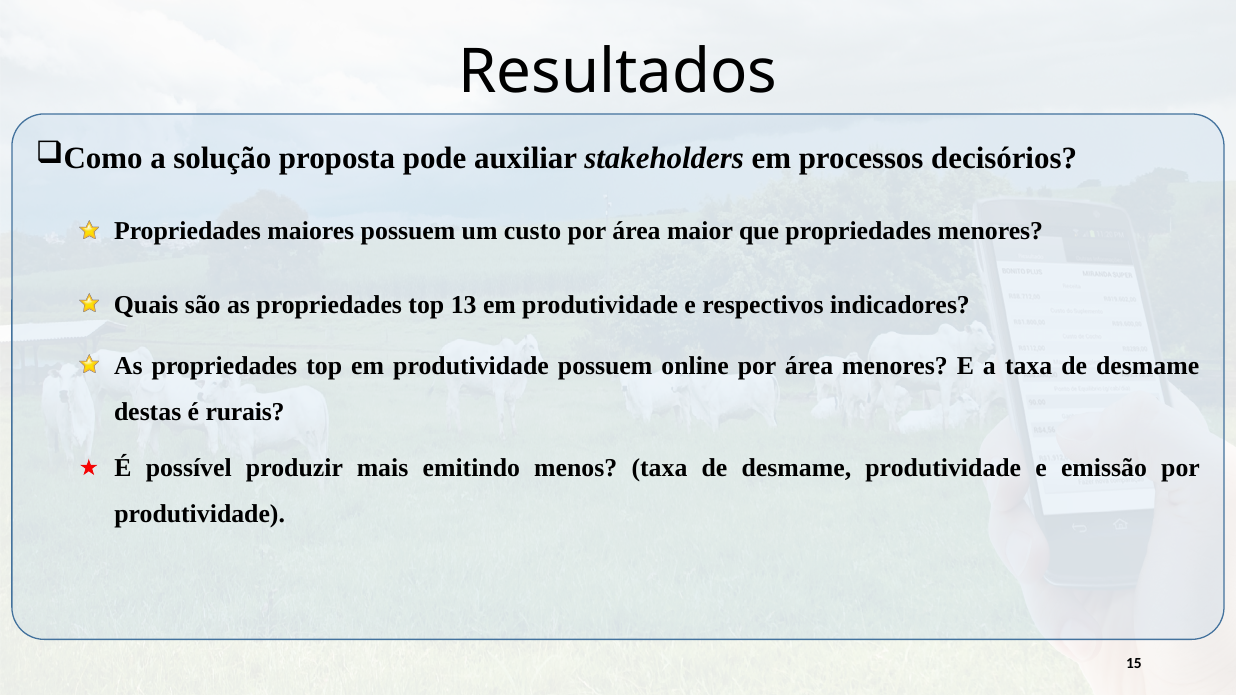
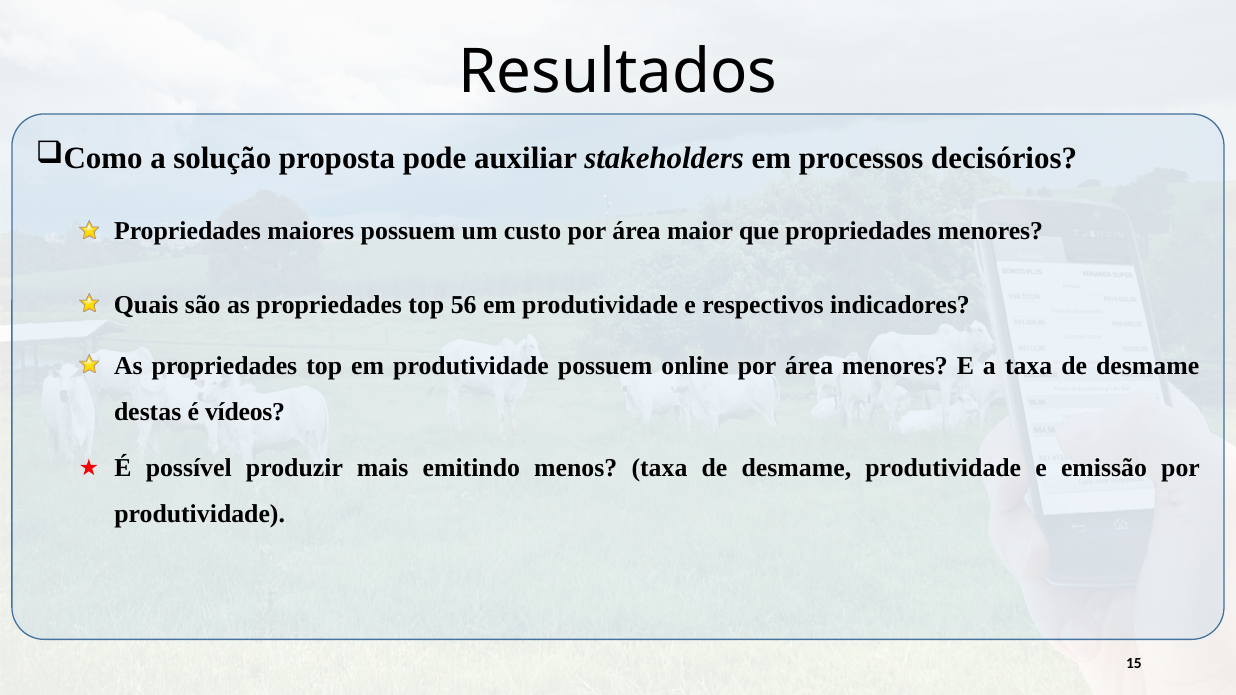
13: 13 -> 56
rurais: rurais -> vídeos
